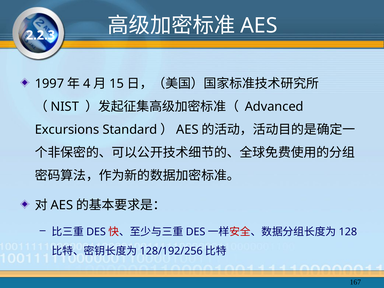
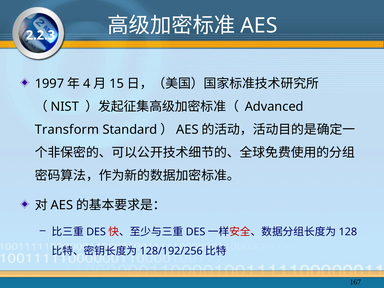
Excursions: Excursions -> Transform
